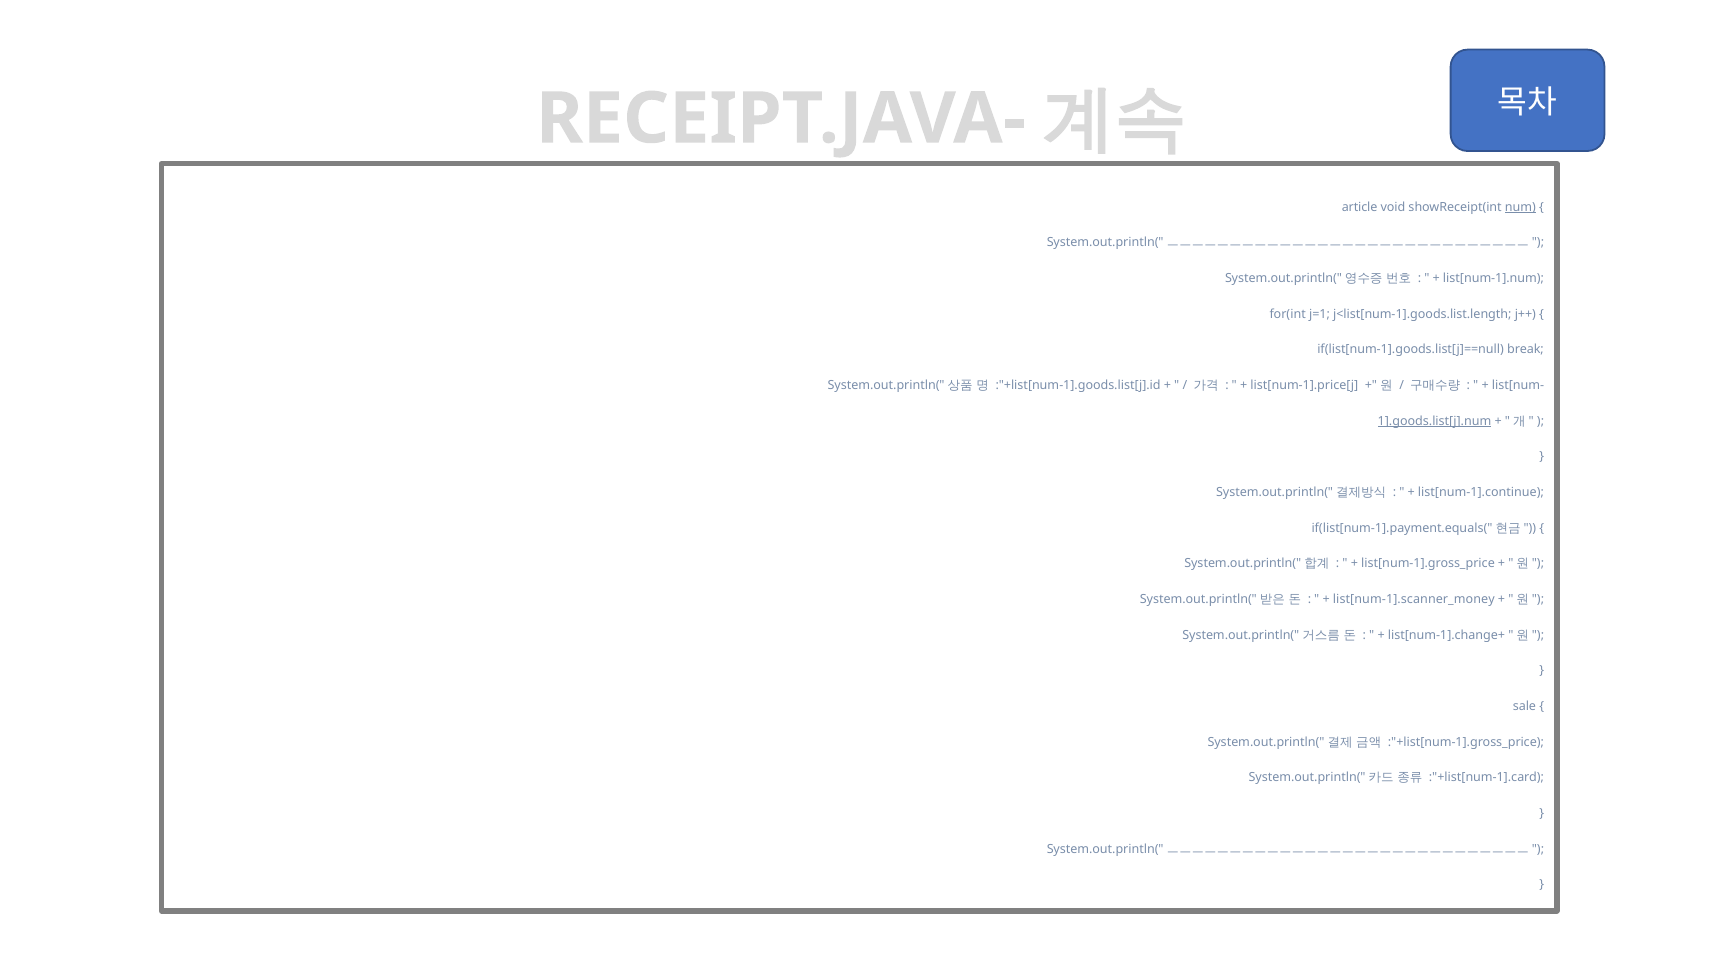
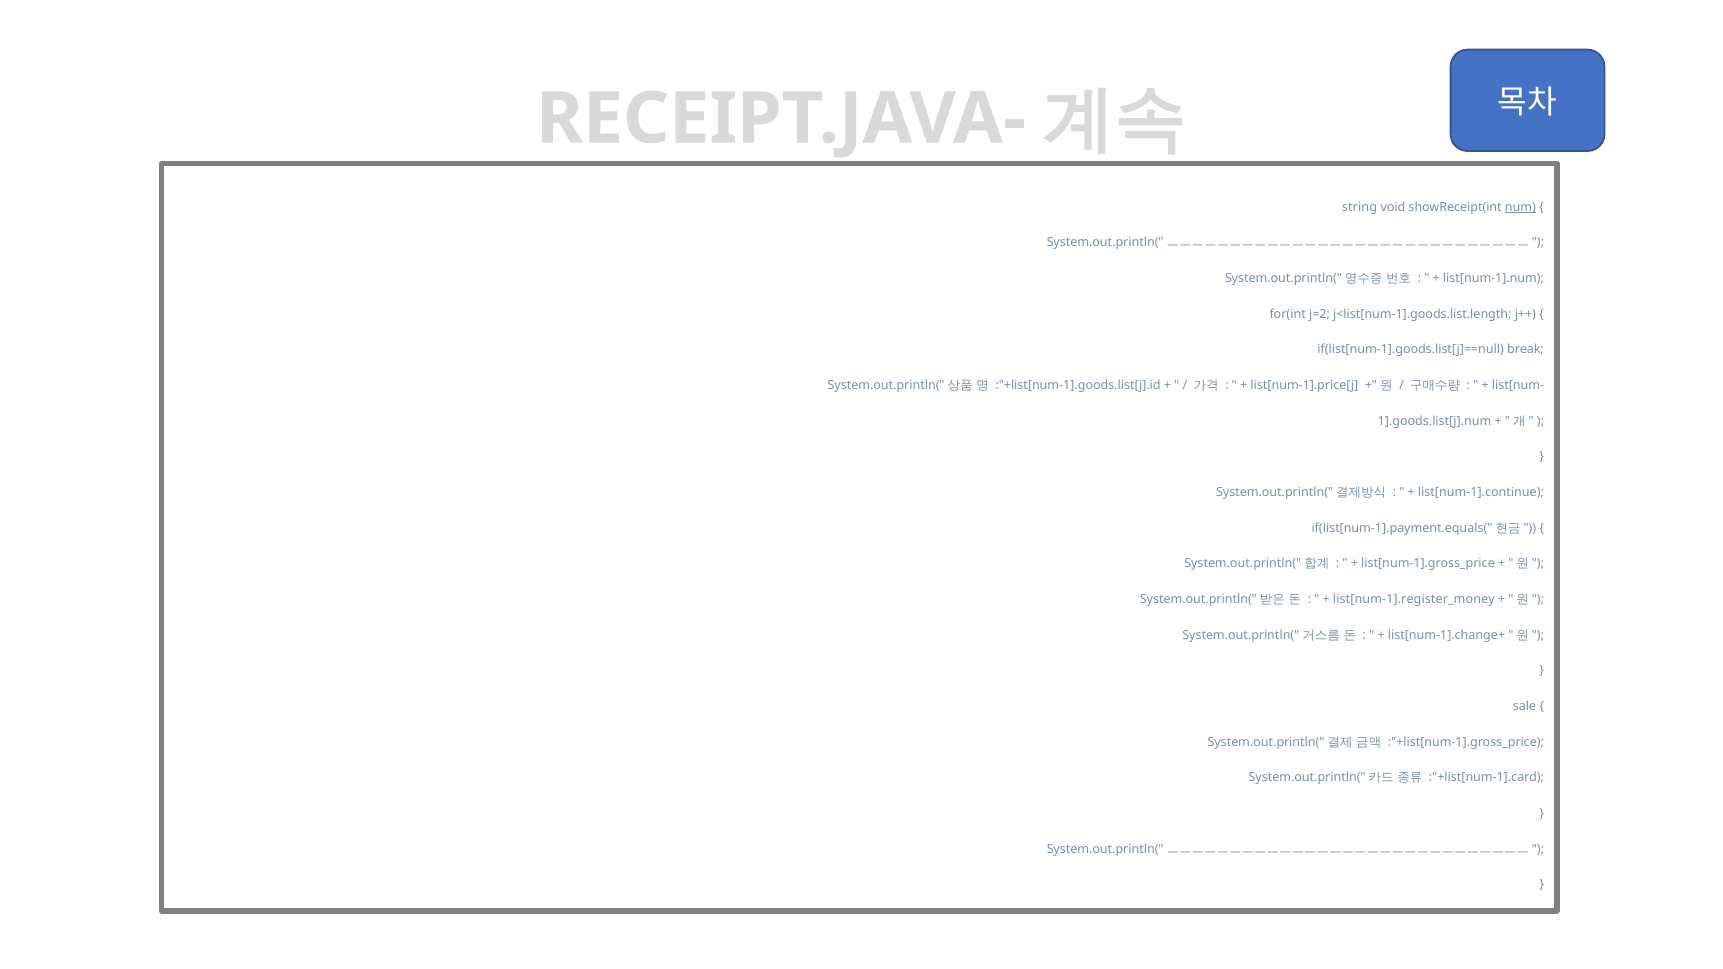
article: article -> string
j=1: j=1 -> j=2
1].goods.list[j].num underline: present -> none
list[num-1].scanner_money: list[num-1].scanner_money -> list[num-1].register_money
